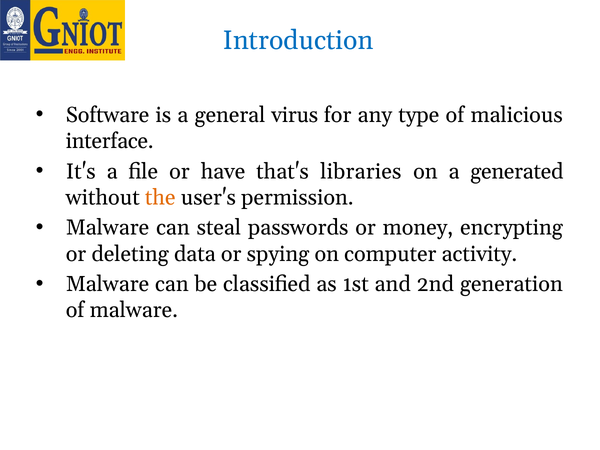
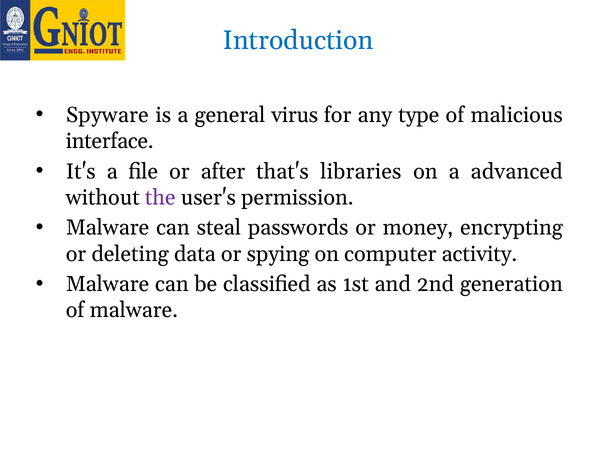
Software: Software -> Spyware
have: have -> after
generated: generated -> advanced
the colour: orange -> purple
